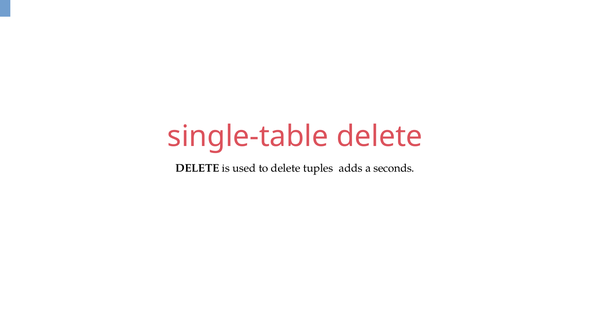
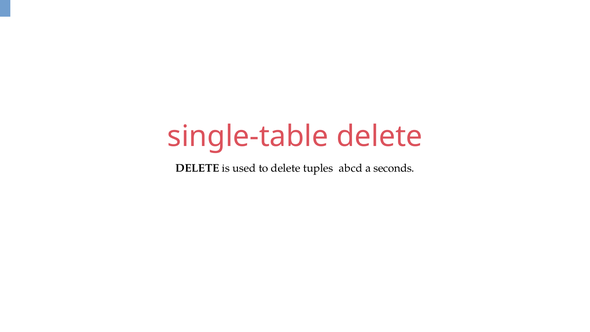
adds: adds -> abcd
